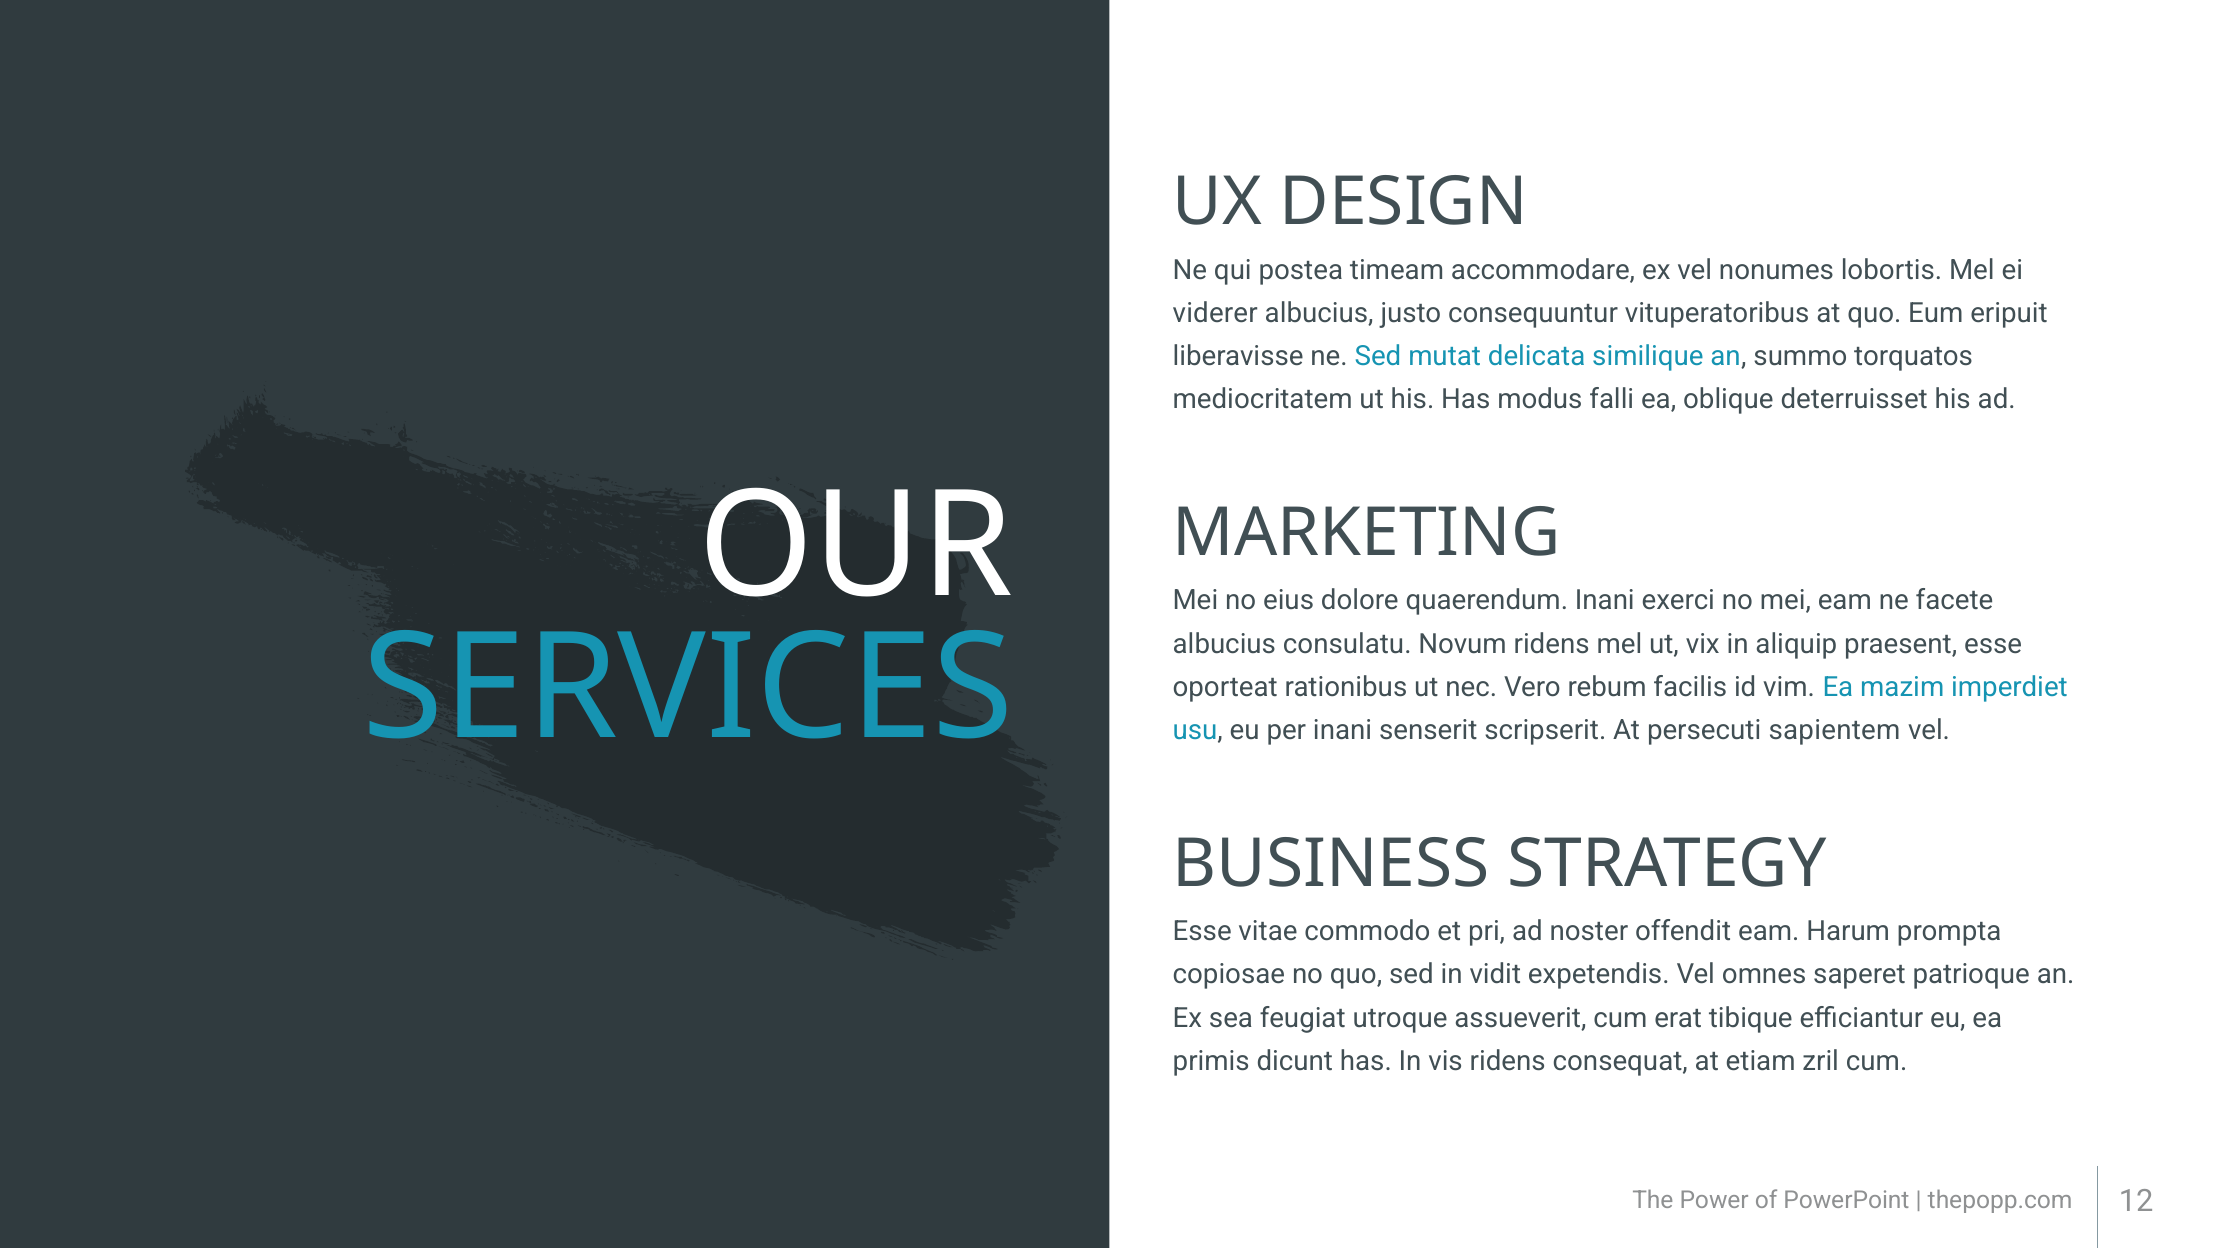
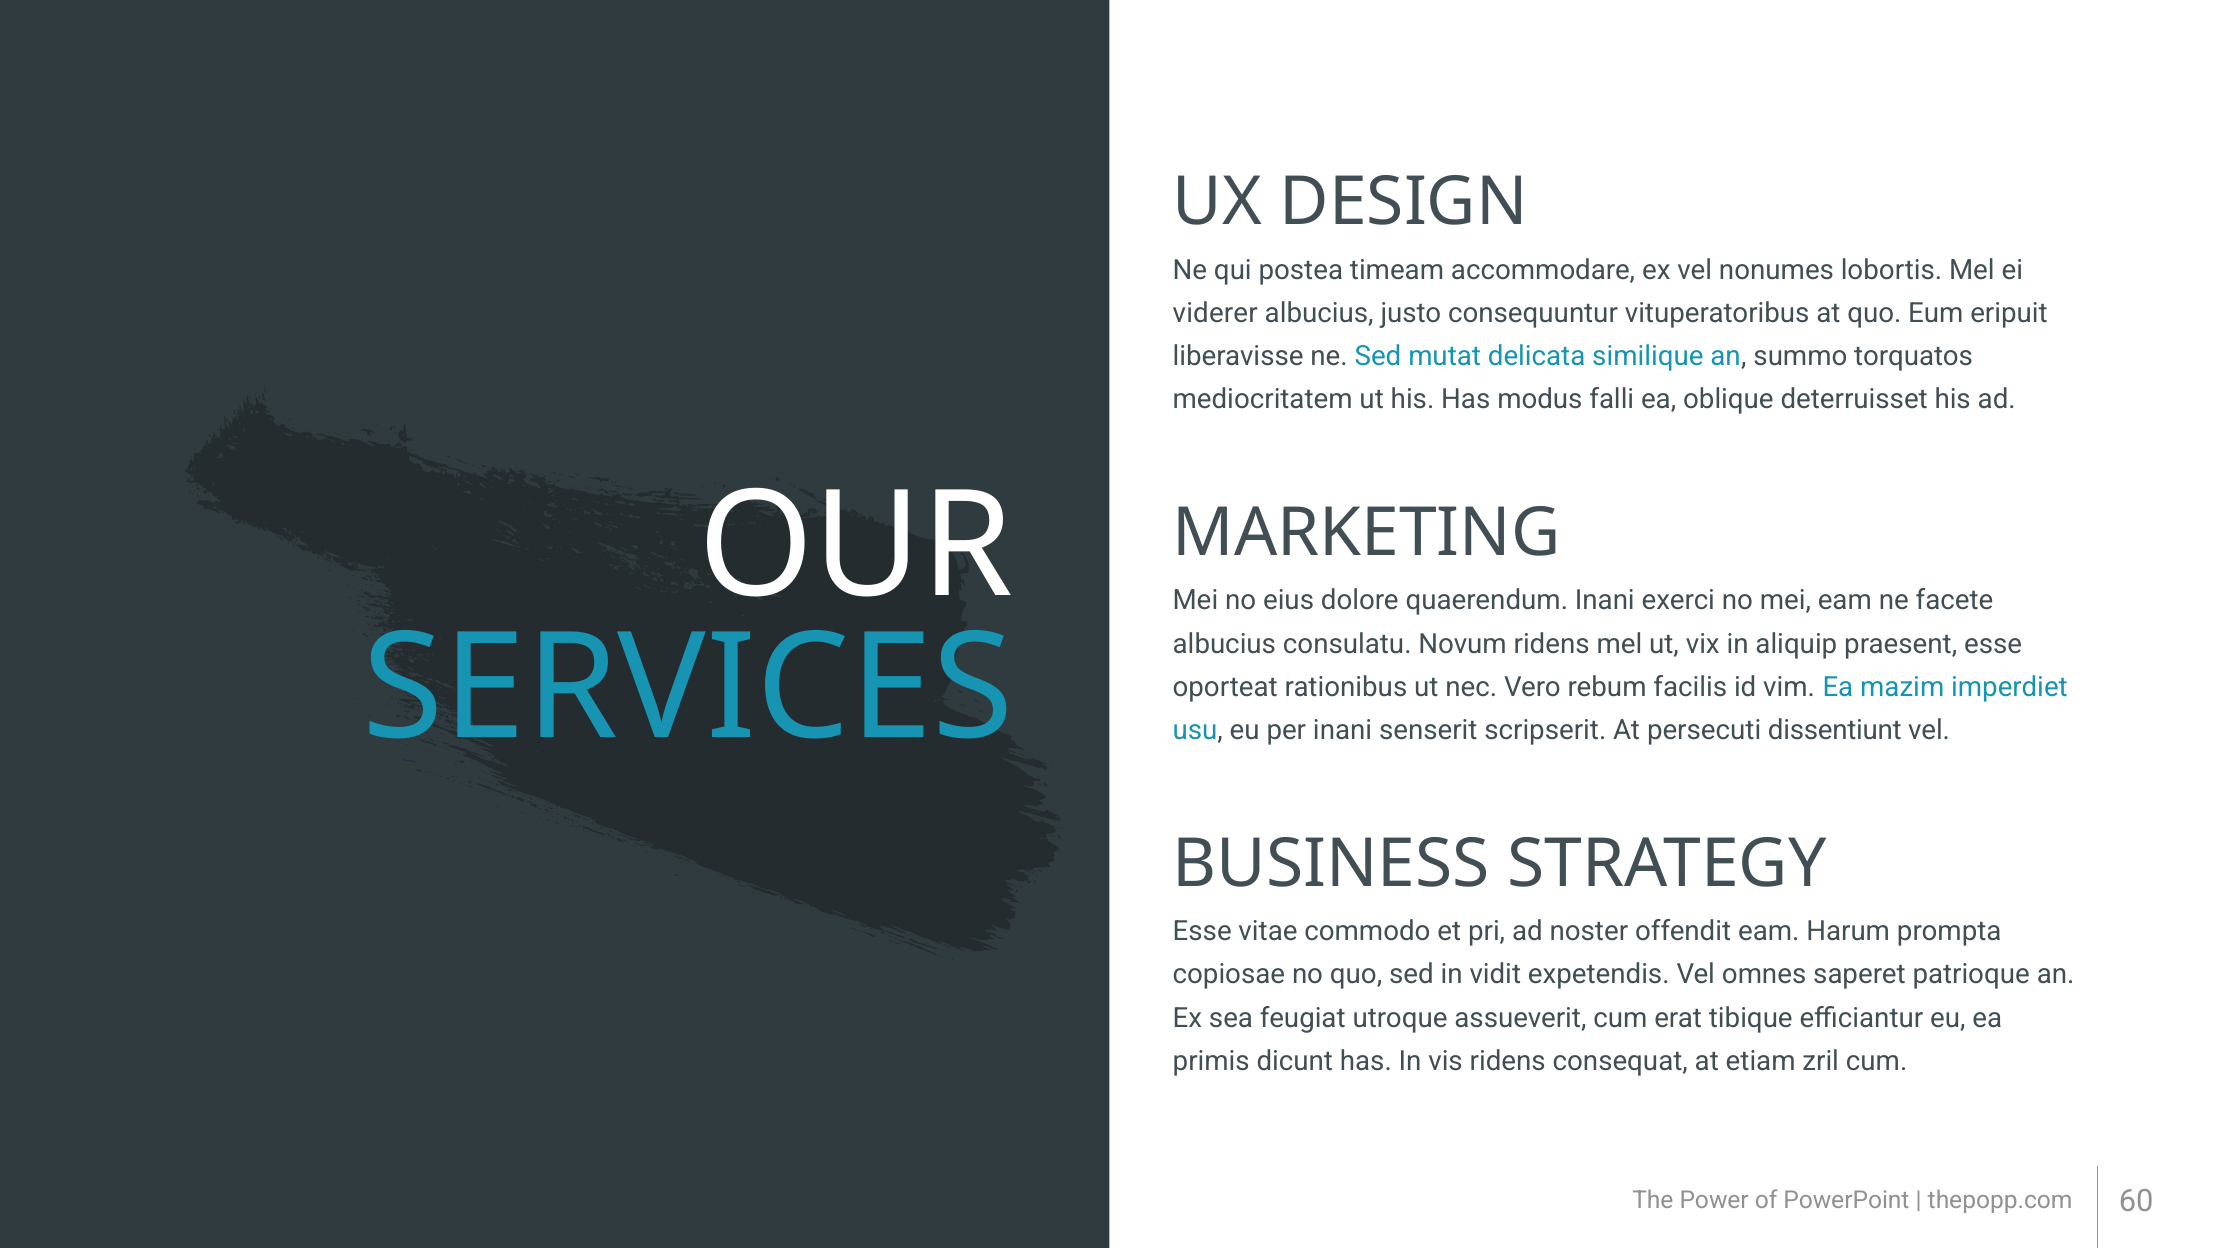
sapientem: sapientem -> dissentiunt
12: 12 -> 60
